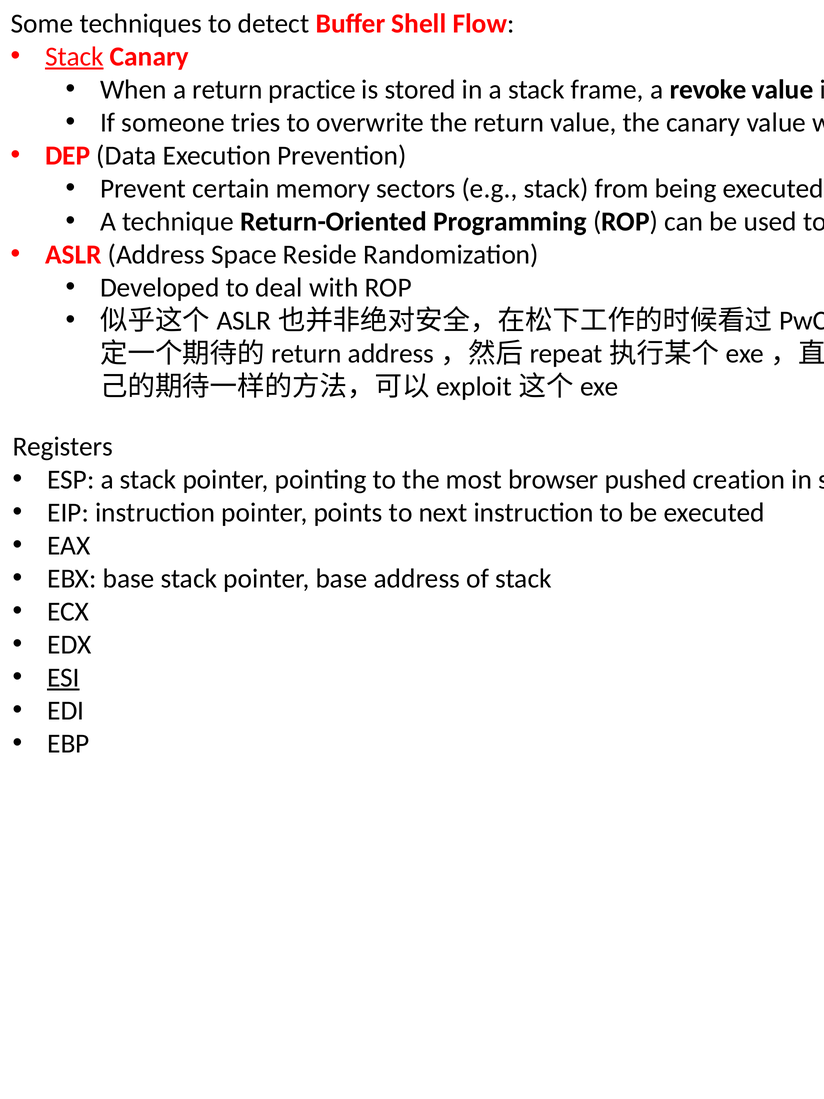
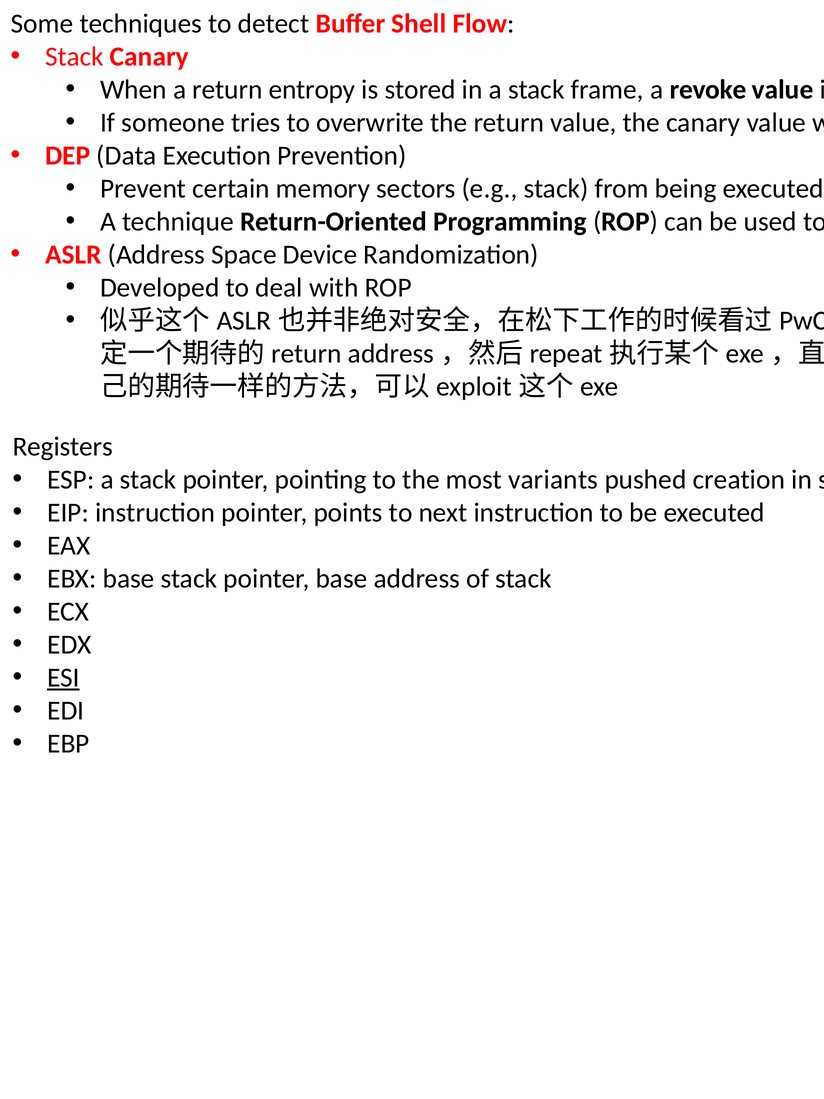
Stack at (74, 57) underline: present -> none
practice: practice -> entropy
Reside: Reside -> Device
browser: browser -> variants
